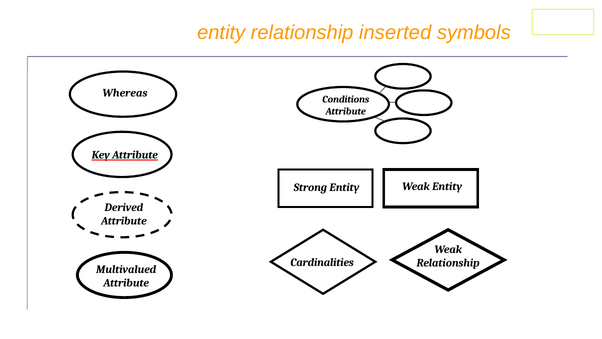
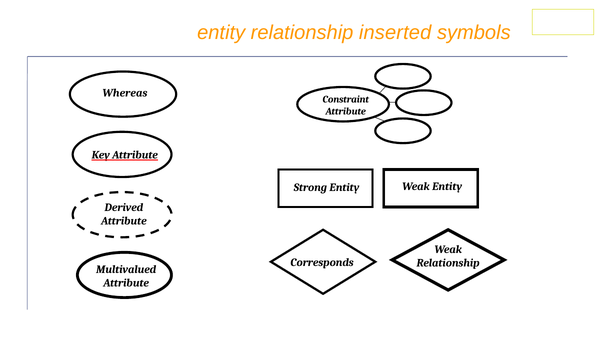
Conditions: Conditions -> Constraint
Cardinalities: Cardinalities -> Corresponds
